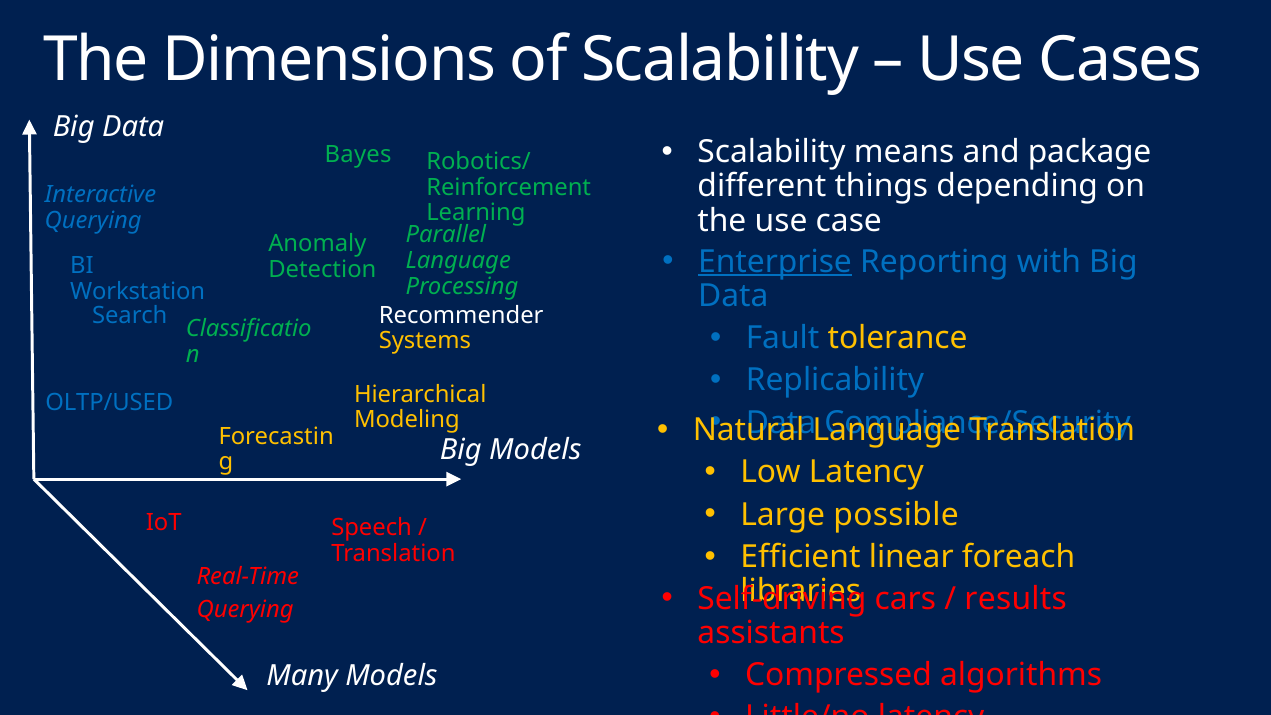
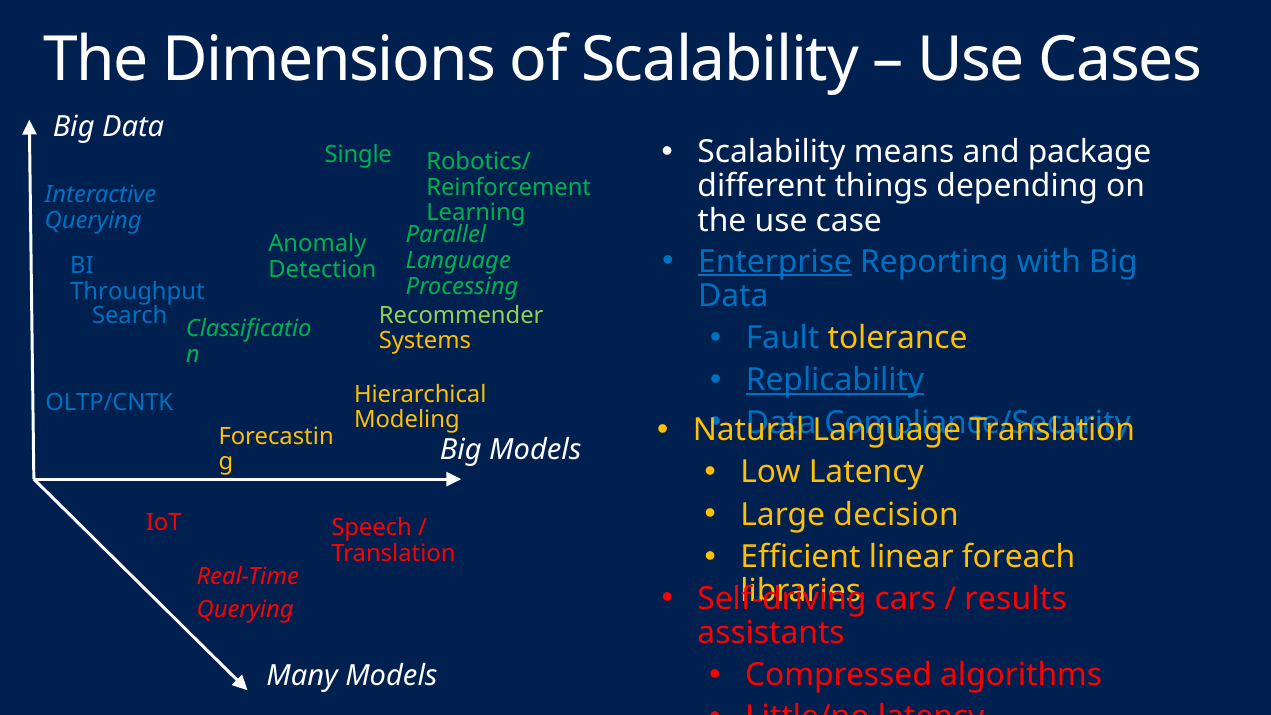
Bayes: Bayes -> Single
Workstation: Workstation -> Throughput
Recommender colour: white -> light green
Replicability underline: none -> present
OLTP/USED: OLTP/USED -> OLTP/CNTK
possible: possible -> decision
